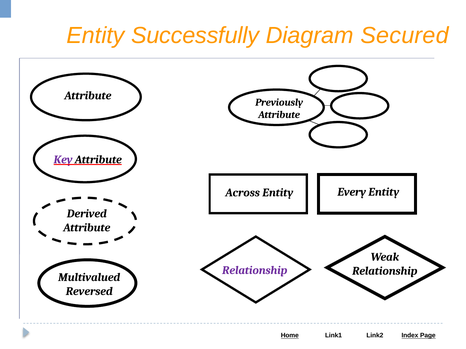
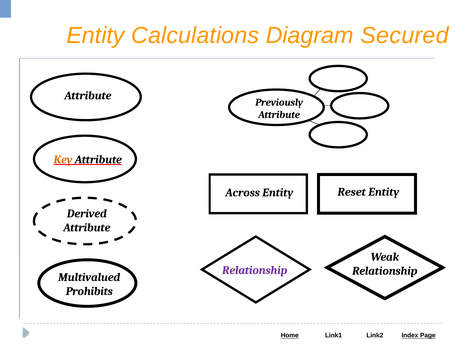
Successfully: Successfully -> Calculations
Key colour: purple -> orange
Every: Every -> Reset
Reversed: Reversed -> Prohibits
